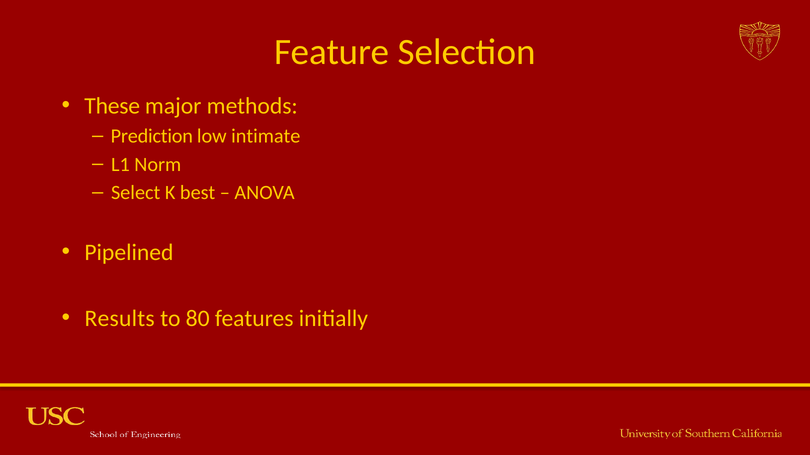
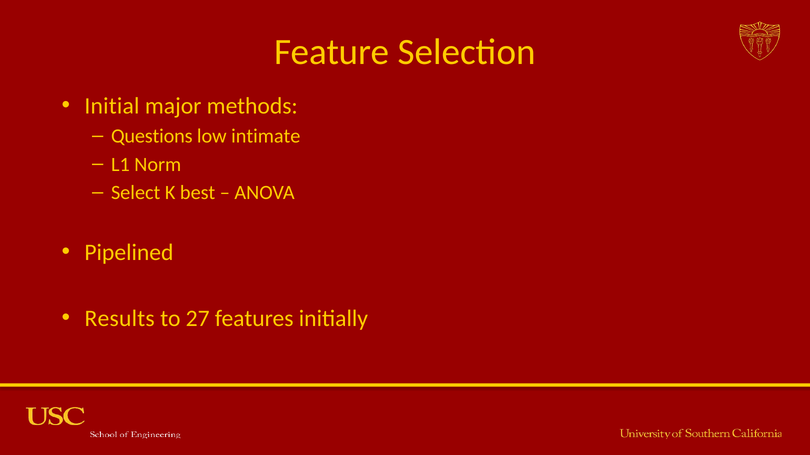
These: These -> Initial
Prediction: Prediction -> Questions
80: 80 -> 27
